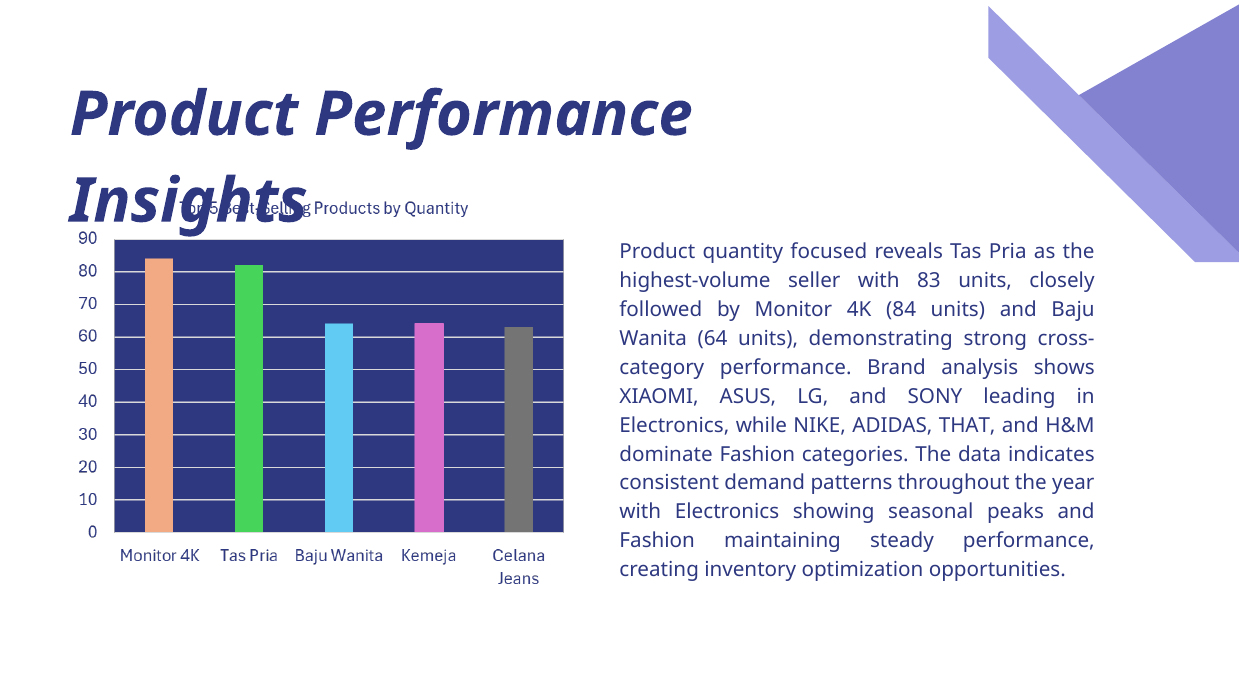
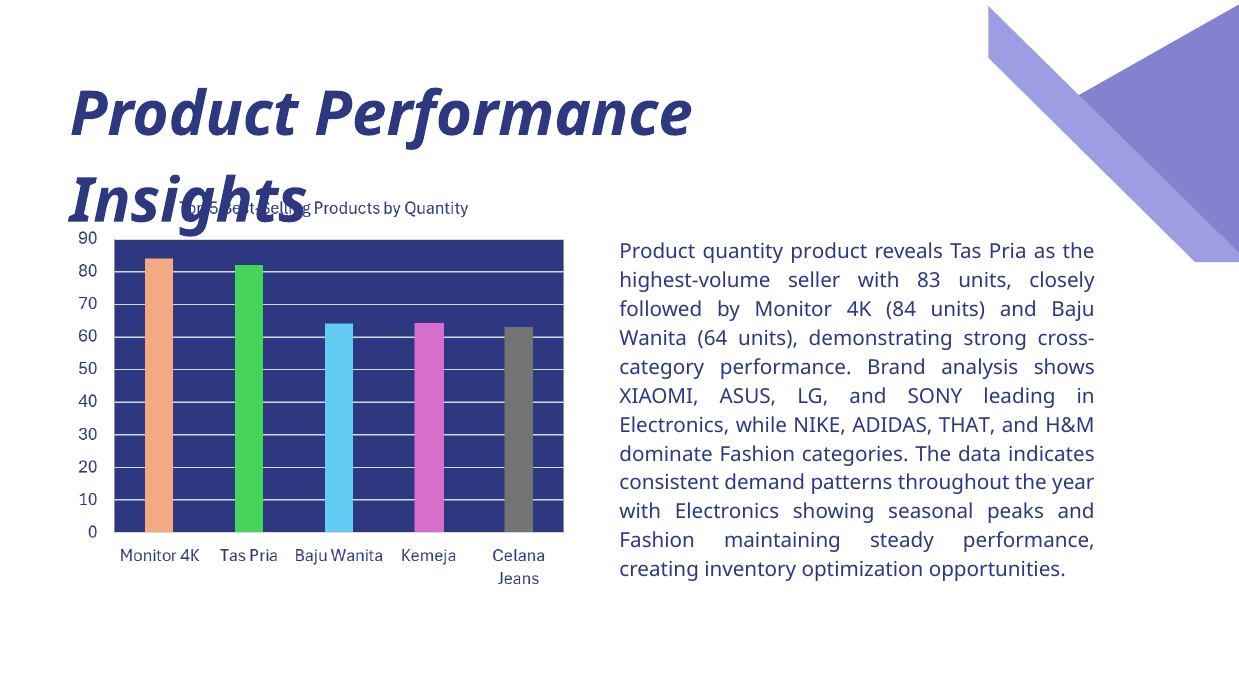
quantity focused: focused -> product
